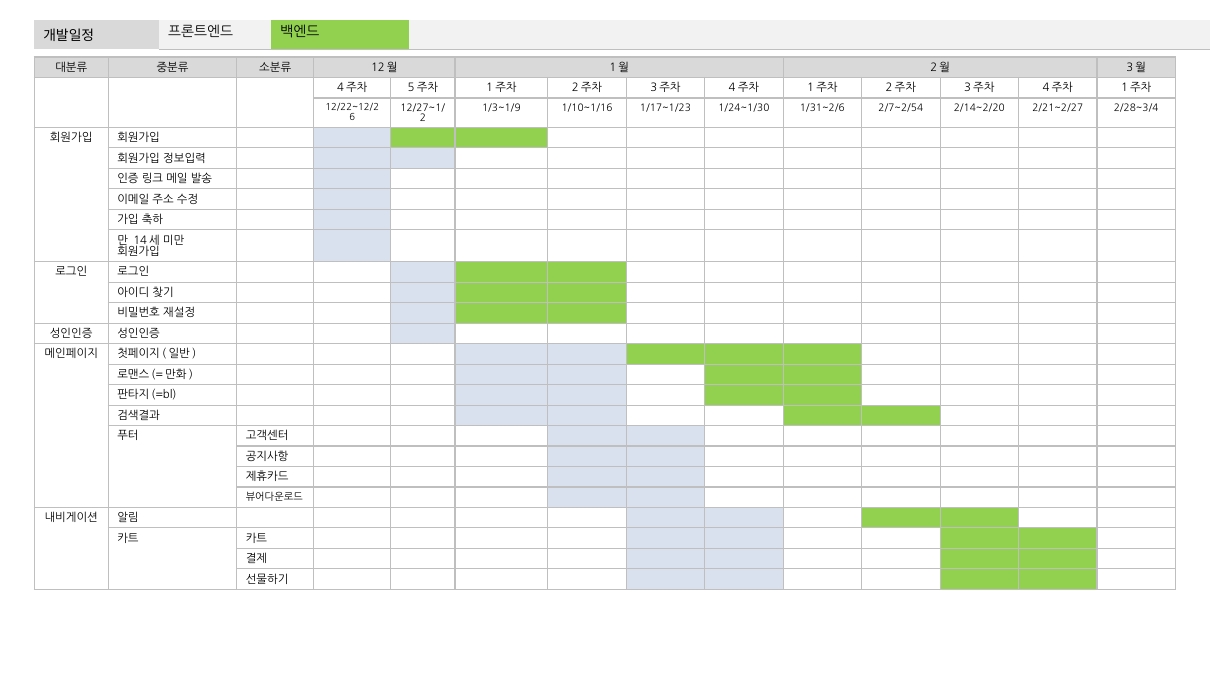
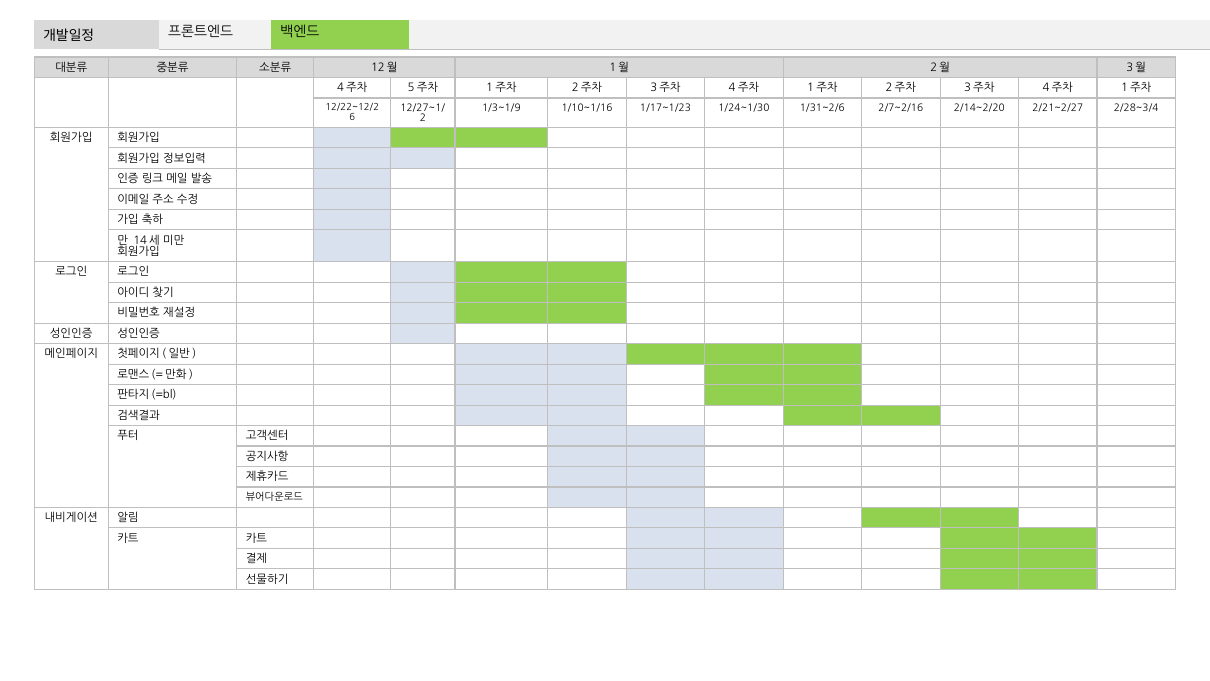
2/7~2/54: 2/7~2/54 -> 2/7~2/16
